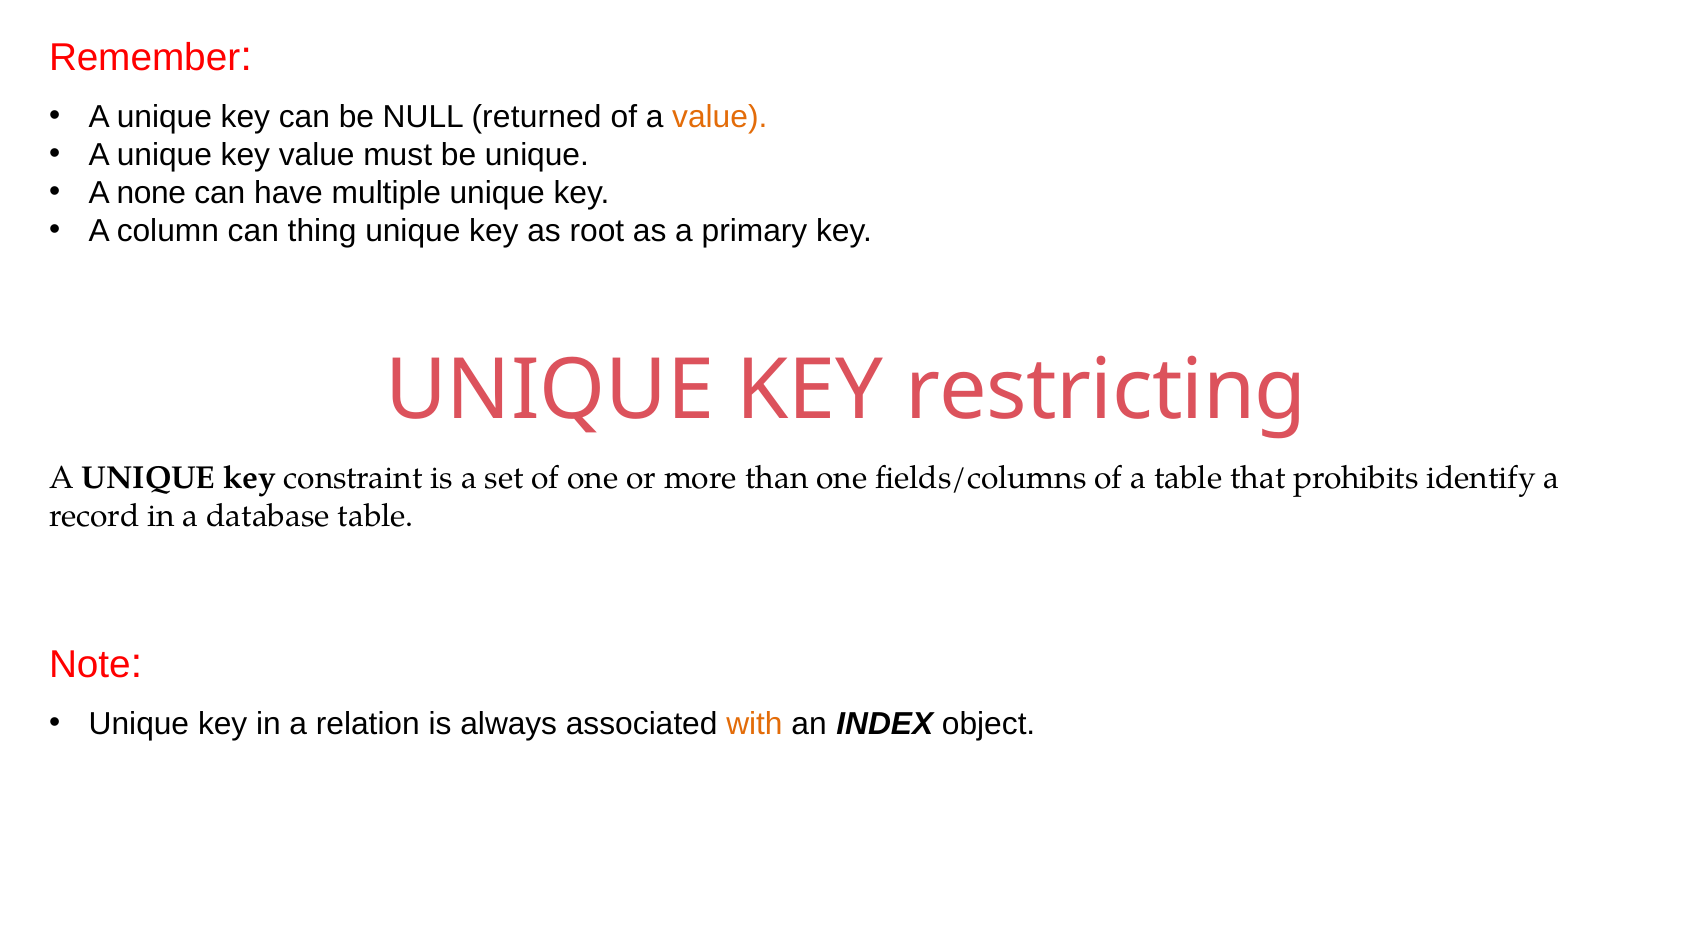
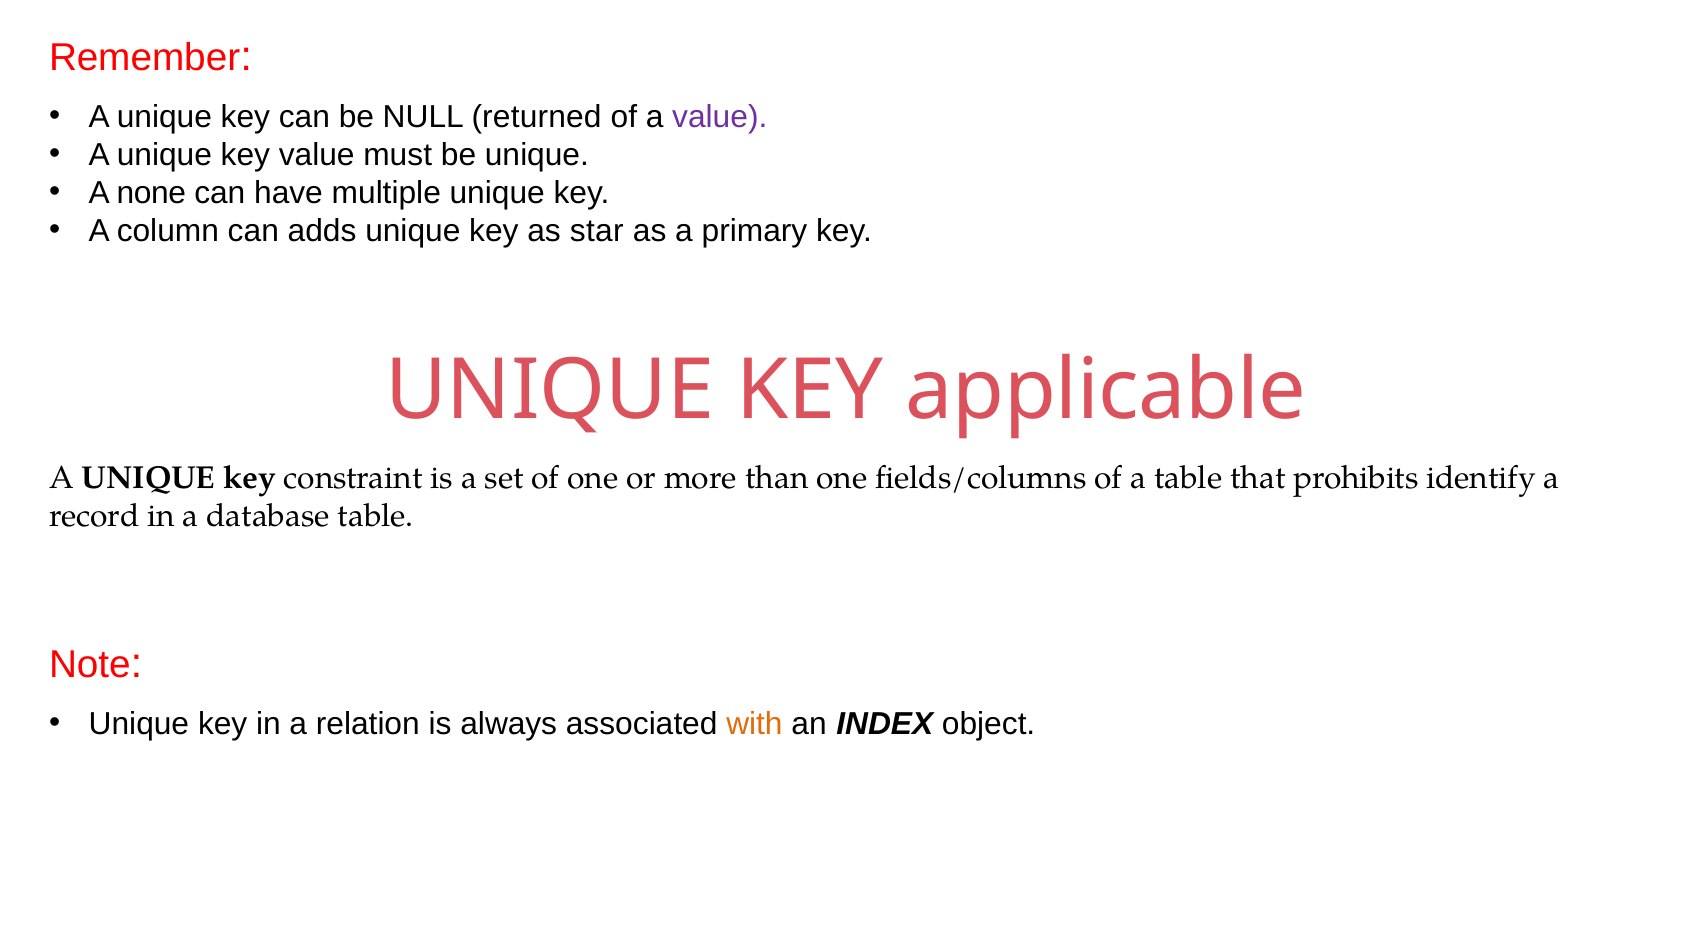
value at (720, 117) colour: orange -> purple
thing: thing -> adds
root: root -> star
restricting: restricting -> applicable
